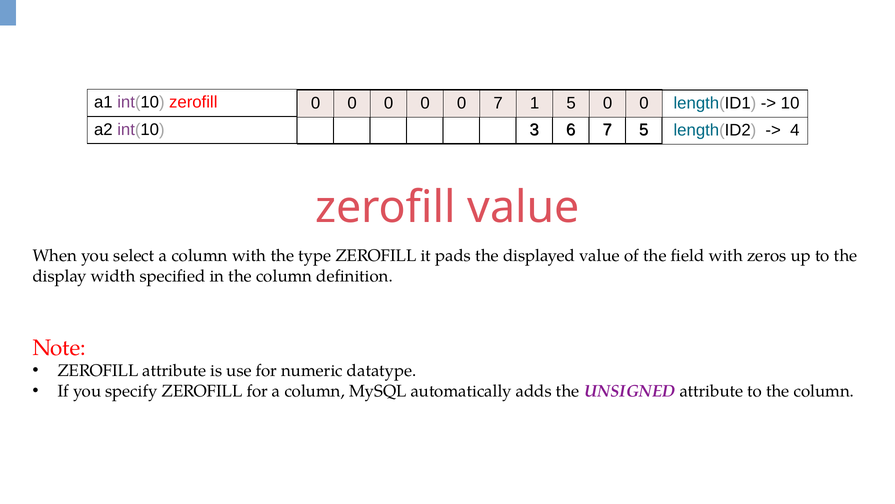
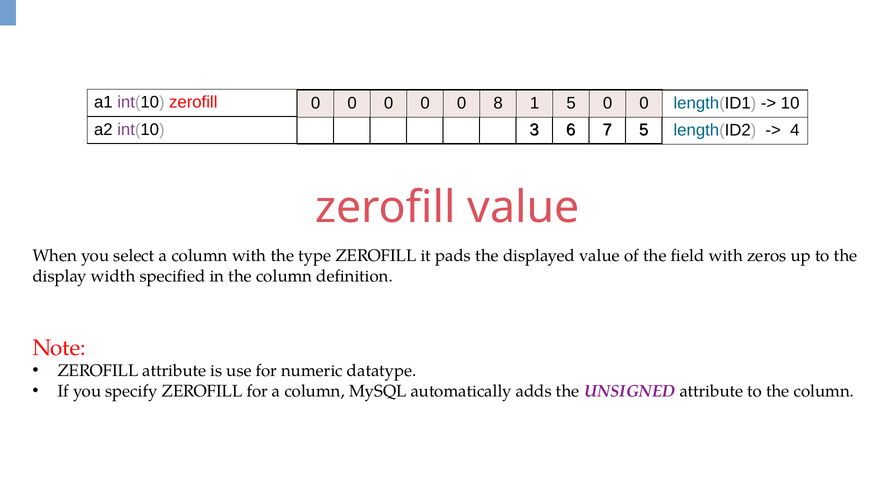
0 7: 7 -> 8
